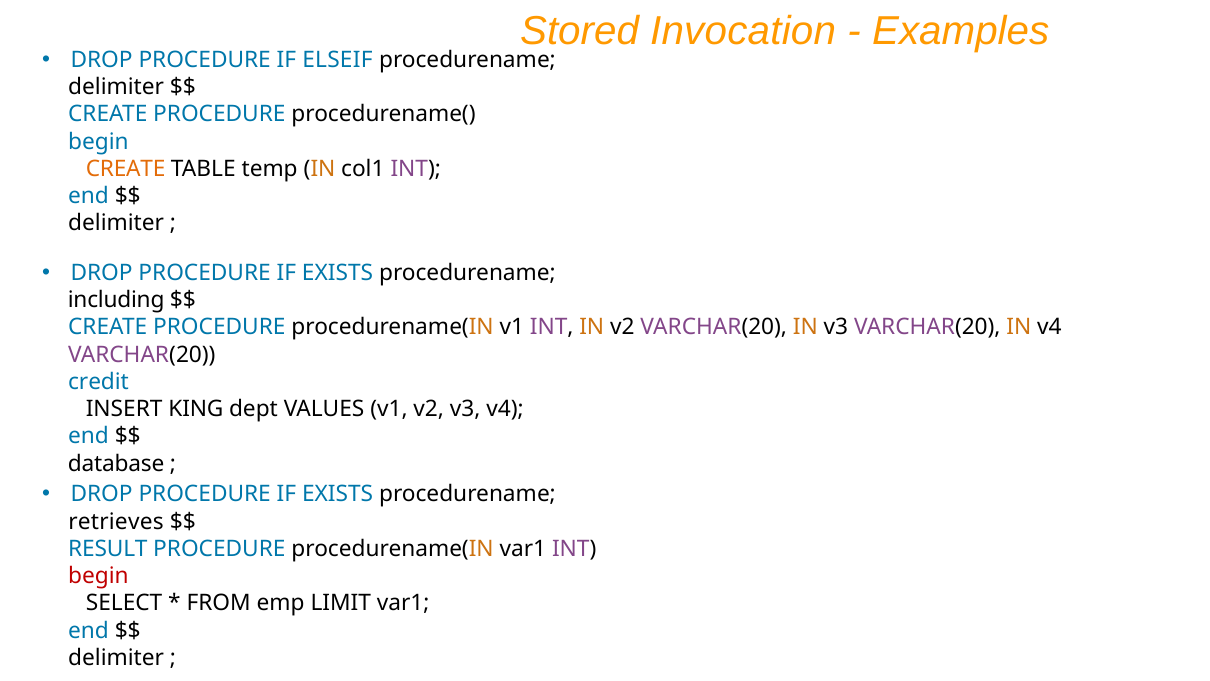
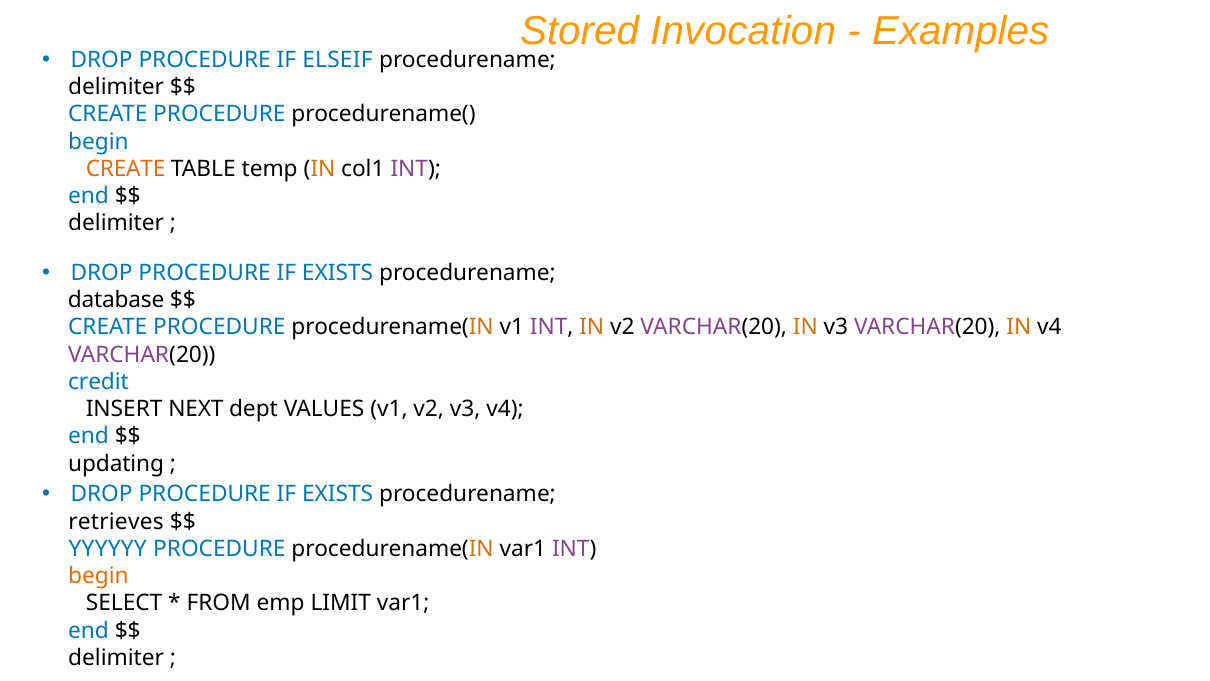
including: including -> database
KING: KING -> NEXT
database: database -> updating
RESULT: RESULT -> YYYYYY
begin at (98, 576) colour: red -> orange
